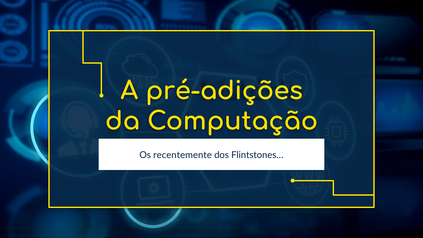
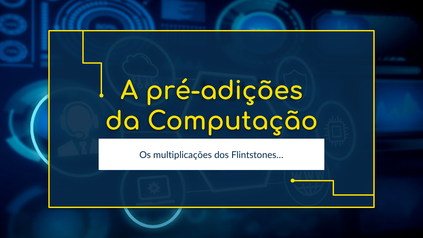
recentemente: recentemente -> multiplicações
